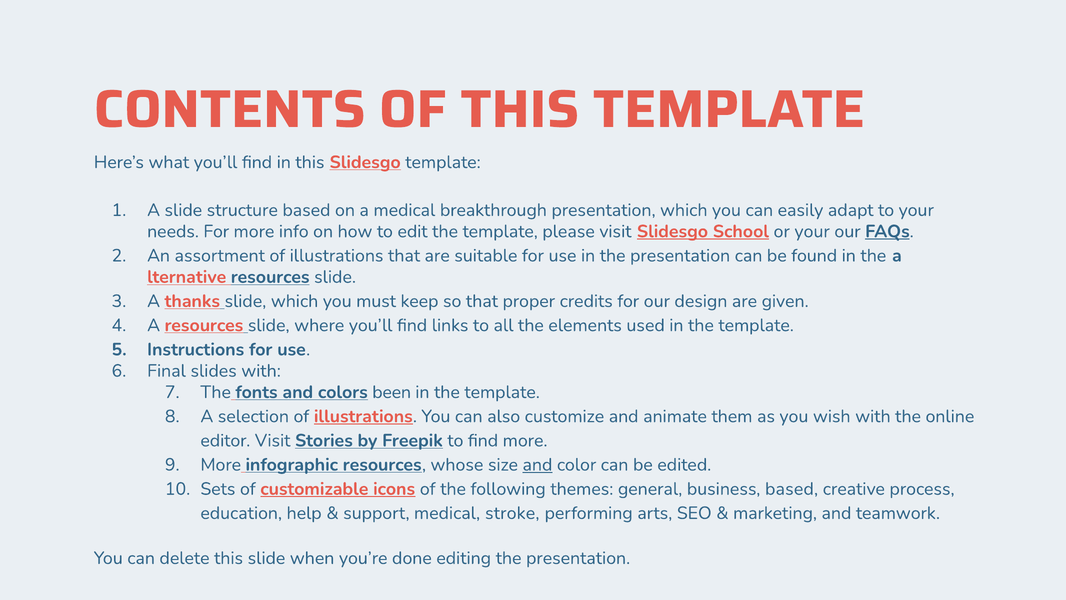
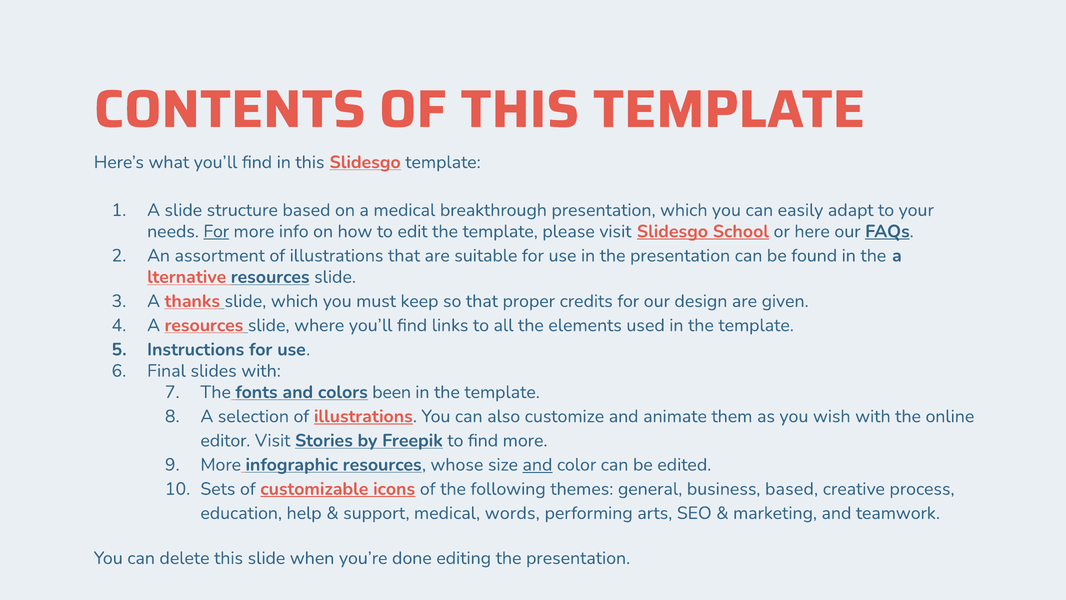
For at (216, 231) underline: none -> present
or your: your -> here
stroke: stroke -> words
